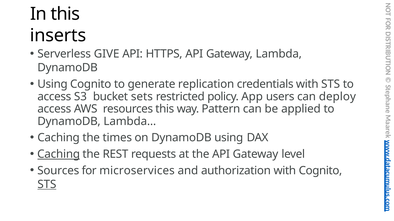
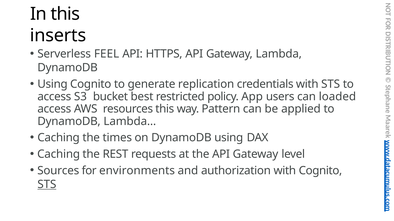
GIVE: GIVE -> FEEL
sets: sets -> best
deploy: deploy -> loaded
Caching at (59, 155) underline: present -> none
microservices: microservices -> environments
